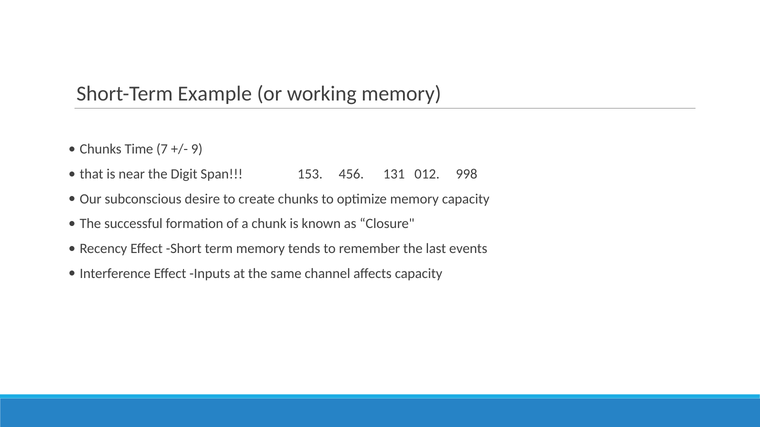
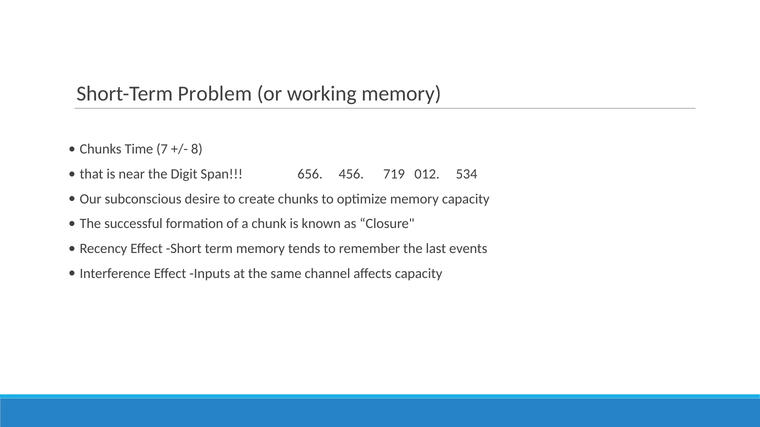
Example: Example -> Problem
9: 9 -> 8
153: 153 -> 656
131: 131 -> 719
998: 998 -> 534
